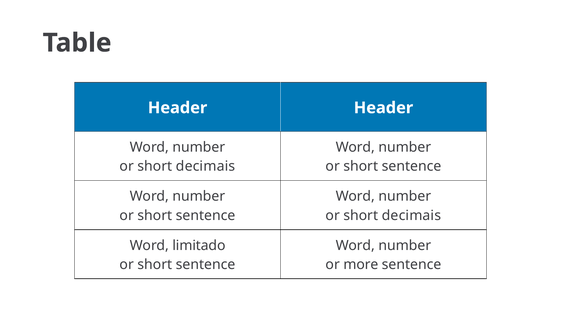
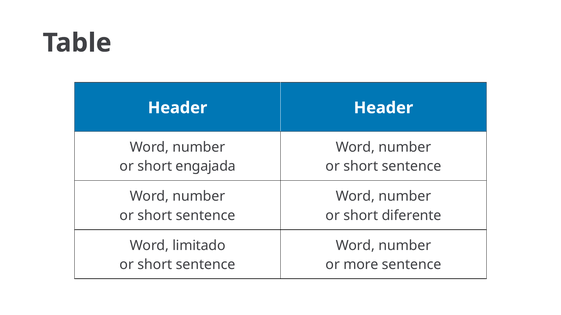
decimais at (206, 167): decimais -> engajada
decimais at (411, 216): decimais -> diferente
